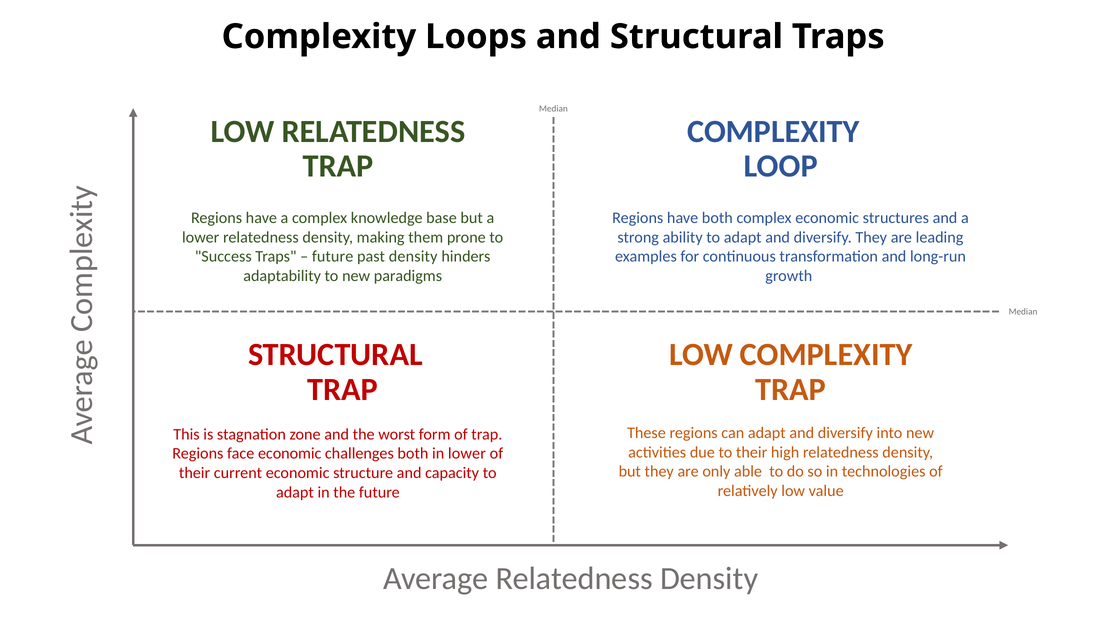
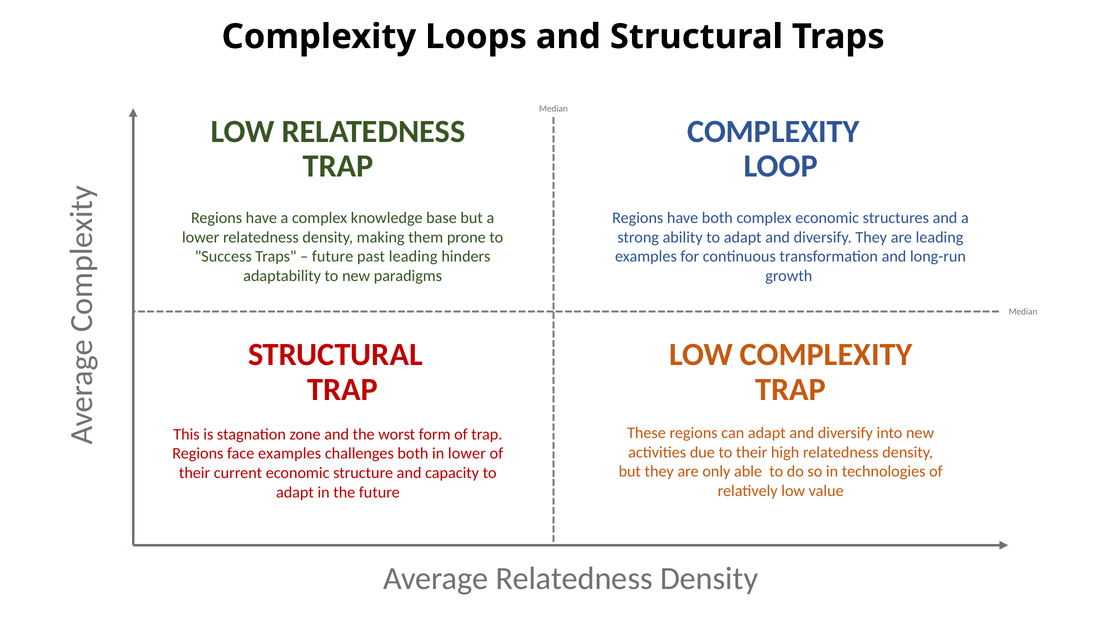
past density: density -> leading
face economic: economic -> examples
